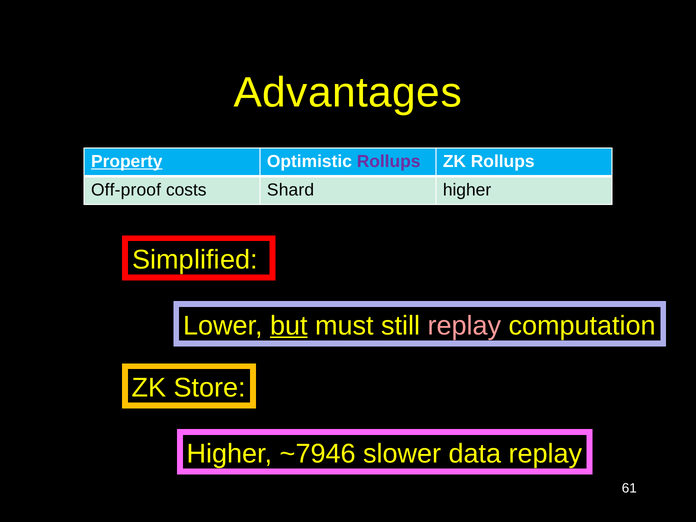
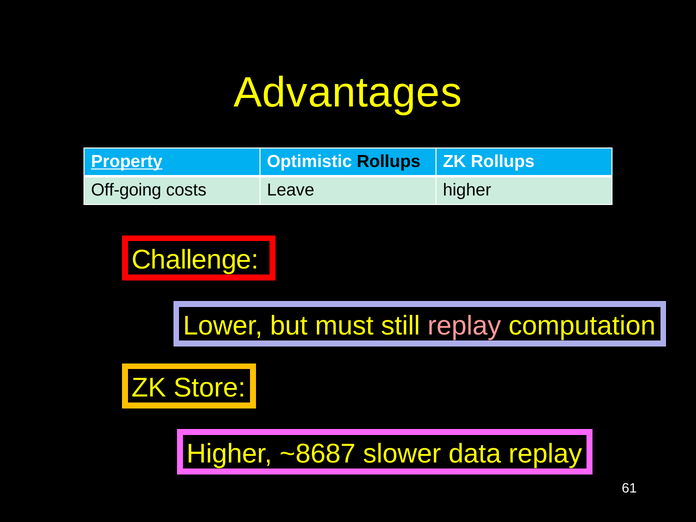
Rollups at (389, 162) colour: purple -> black
Off-proof: Off-proof -> Off-going
Shard: Shard -> Leave
Simplified: Simplified -> Challenge
but underline: present -> none
~7946: ~7946 -> ~8687
